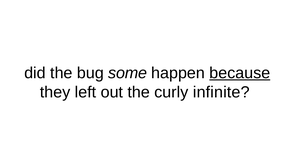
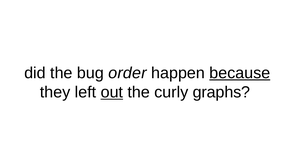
some: some -> order
out underline: none -> present
infinite: infinite -> graphs
